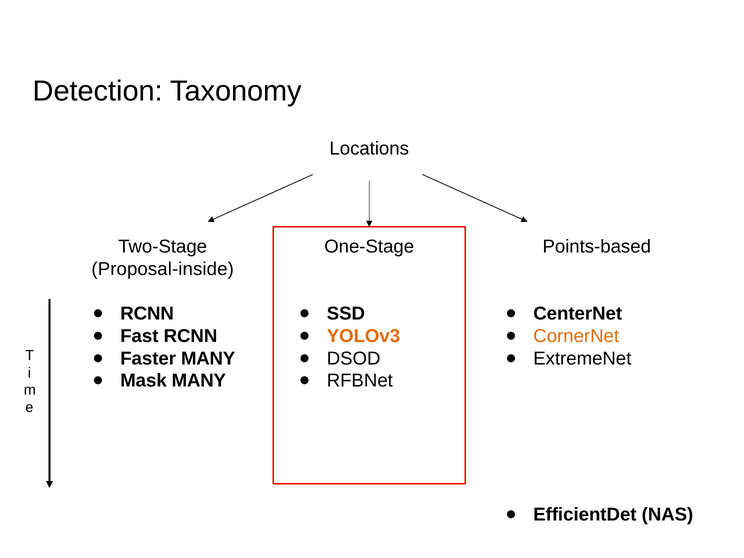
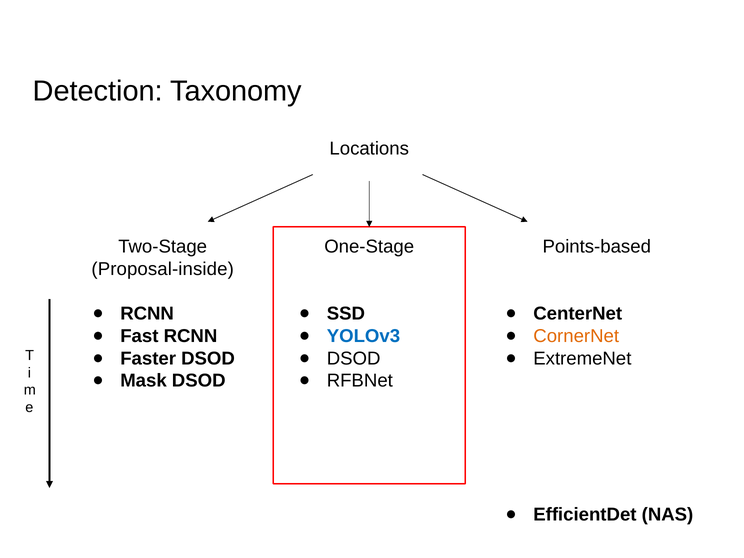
YOLOv3 colour: orange -> blue
Faster MANY: MANY -> DSOD
Mask MANY: MANY -> DSOD
